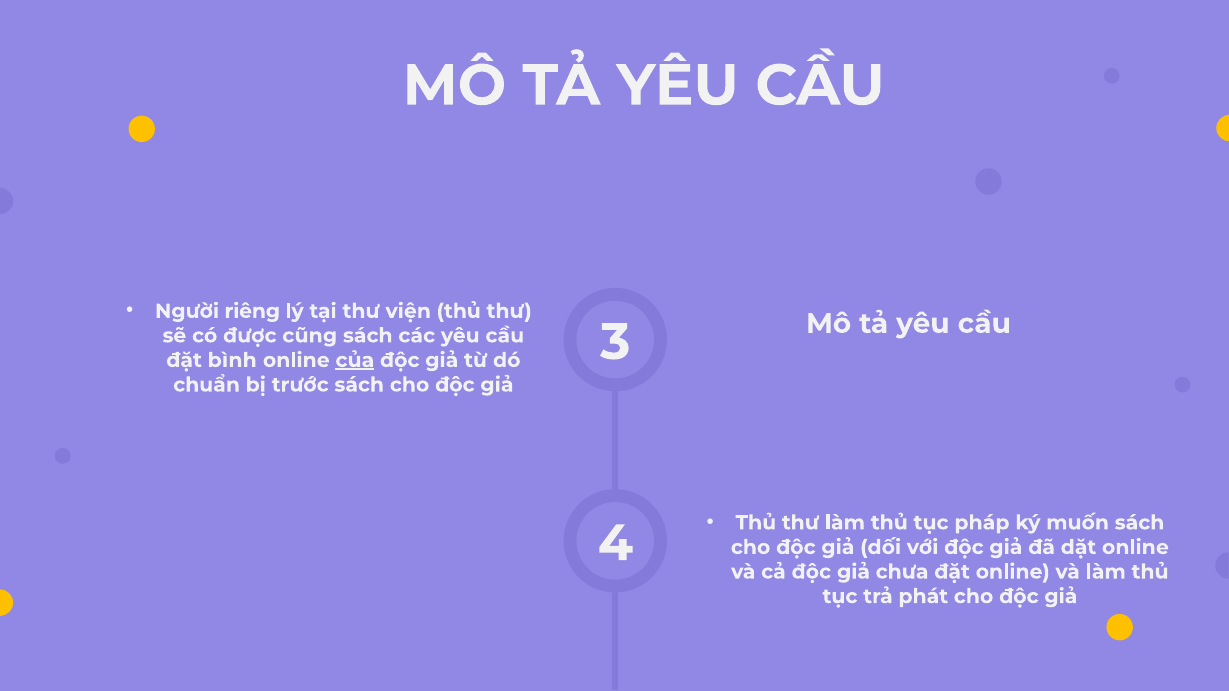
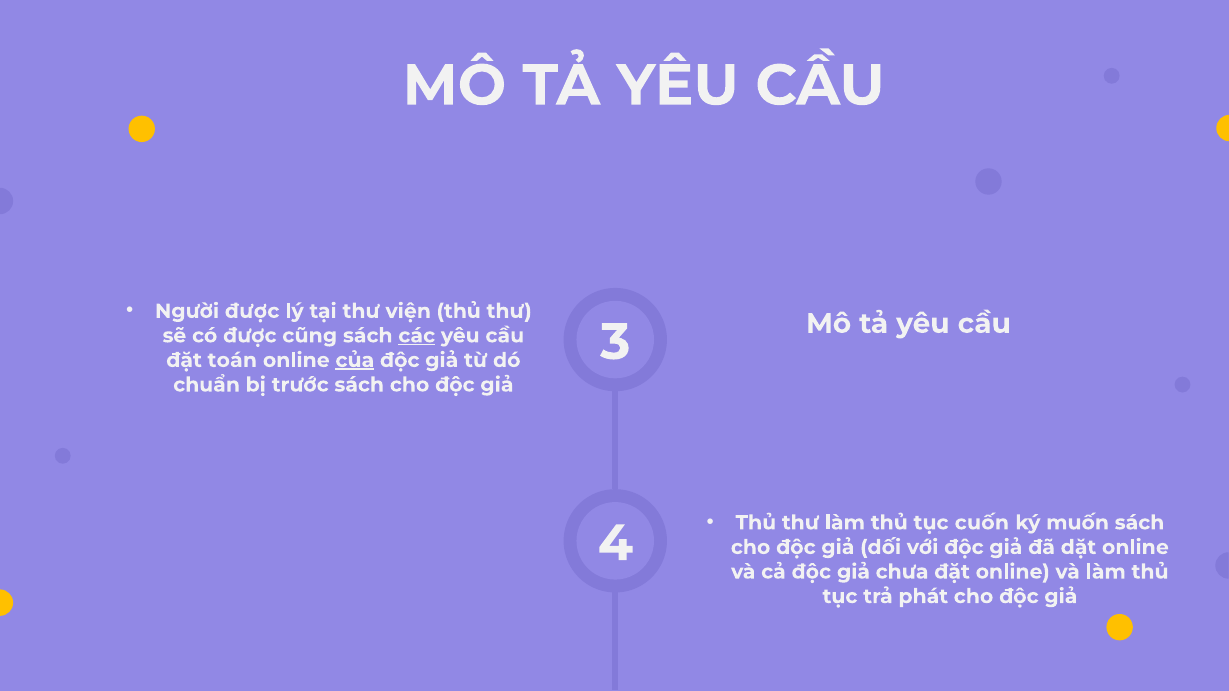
Người riêng: riêng -> được
các underline: none -> present
bình: bình -> toán
pháp: pháp -> cuốn
